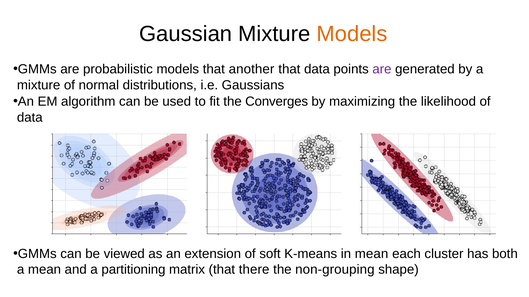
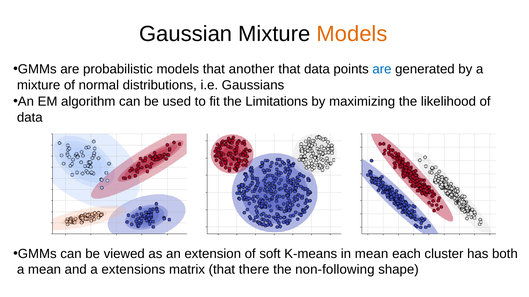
are at (382, 69) colour: purple -> blue
Converges: Converges -> Limitations
partitioning: partitioning -> extensions
non-grouping: non-grouping -> non-following
